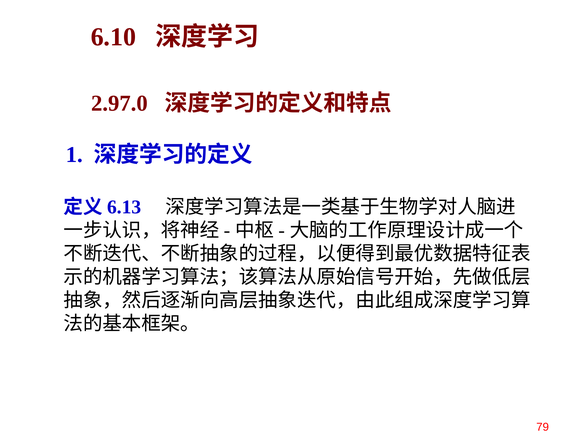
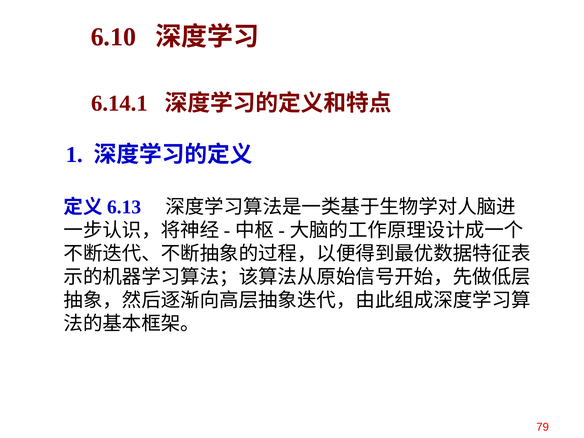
2.97.0: 2.97.0 -> 6.14.1
